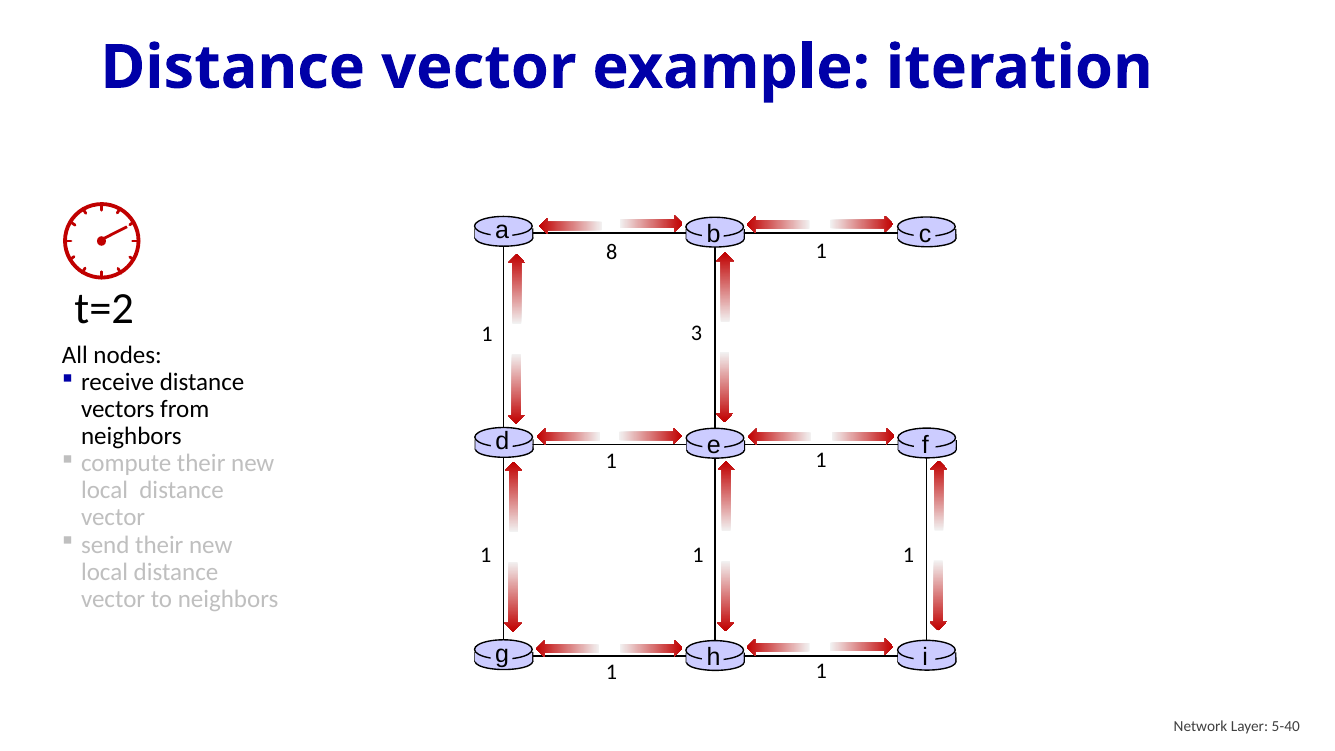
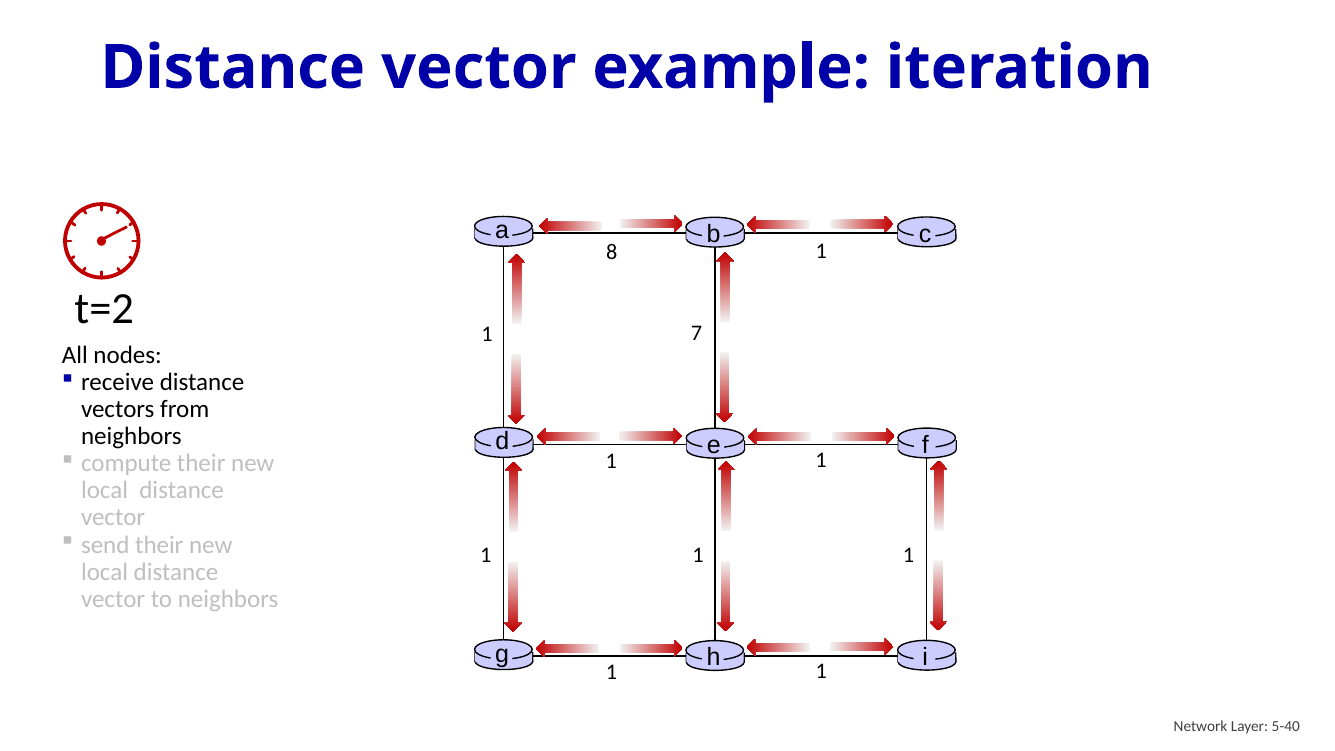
3: 3 -> 7
